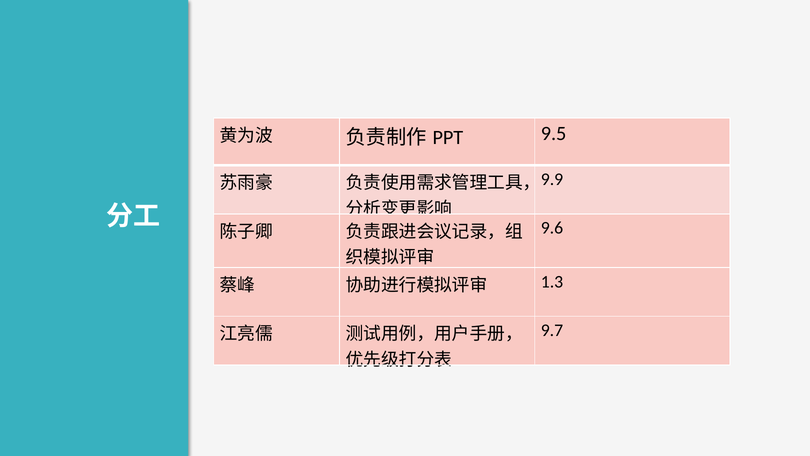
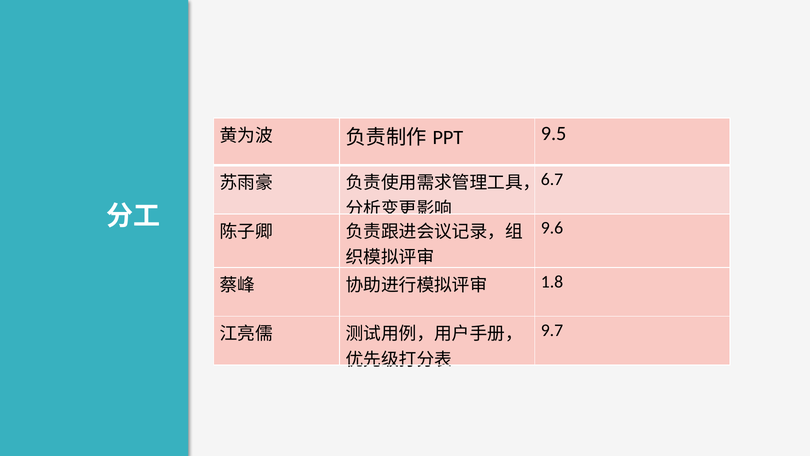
9.9: 9.9 -> 6.7
1.3: 1.3 -> 1.8
